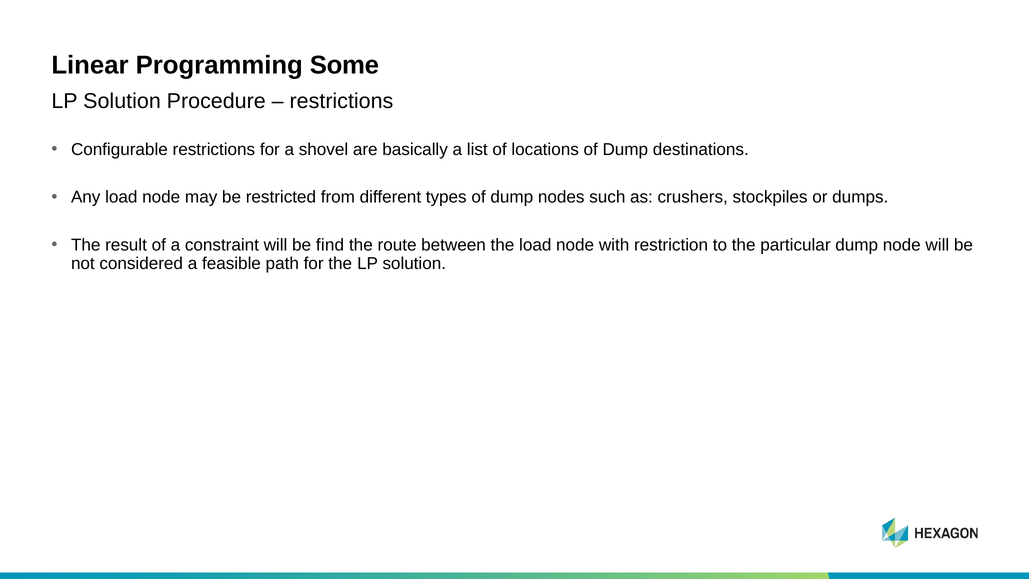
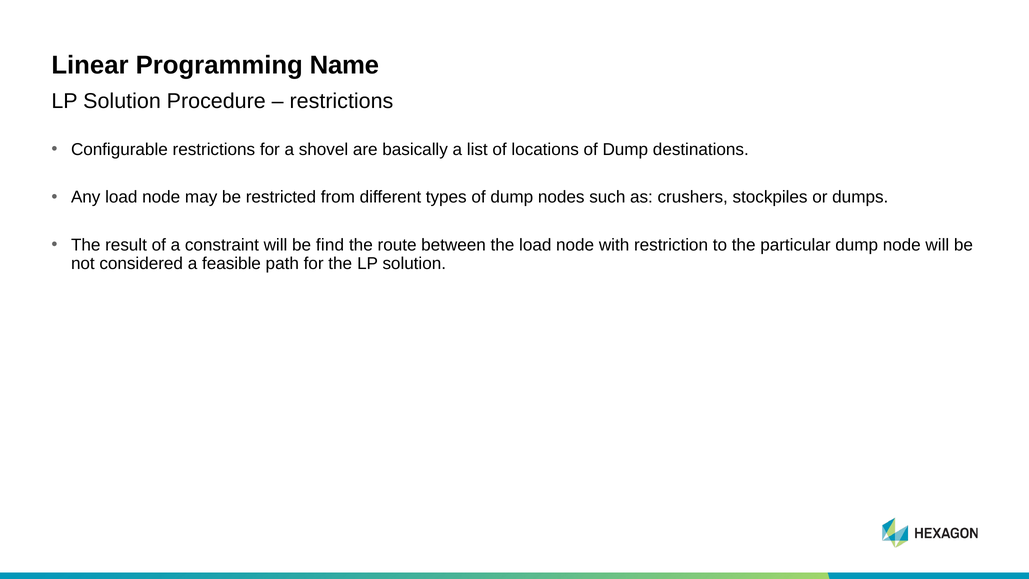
Some: Some -> Name
